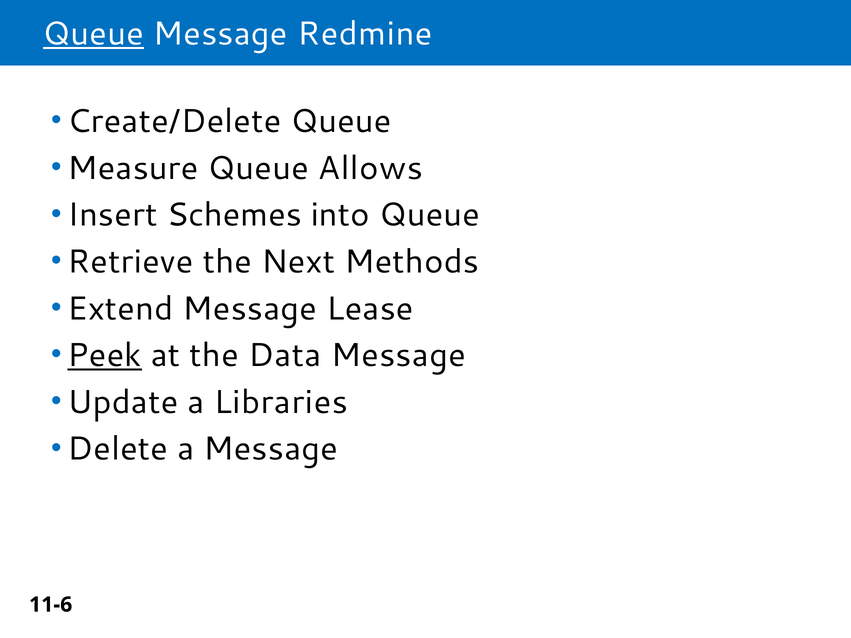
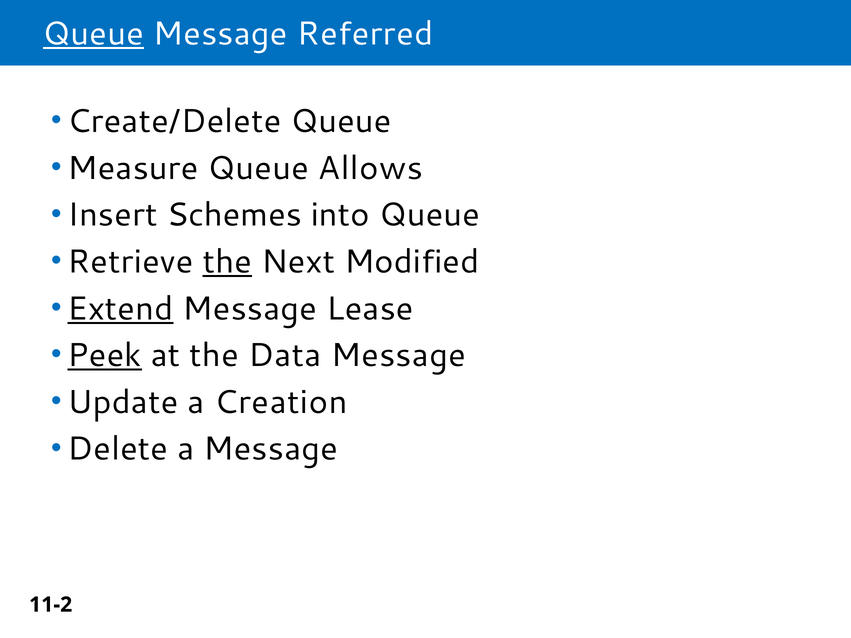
Redmine: Redmine -> Referred
the at (227, 262) underline: none -> present
Methods: Methods -> Modified
Extend underline: none -> present
Libraries: Libraries -> Creation
11-6: 11-6 -> 11-2
